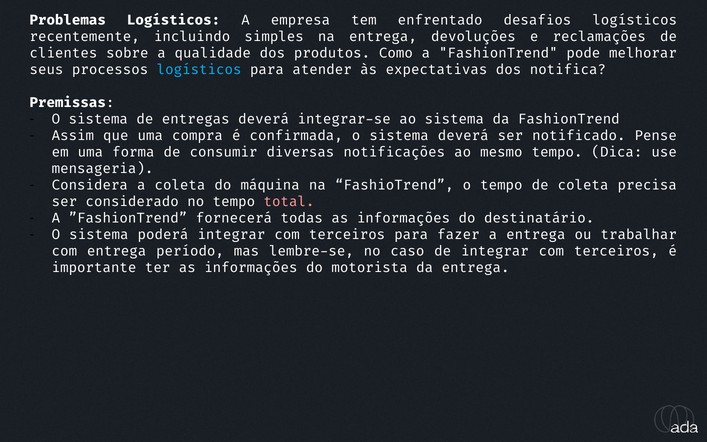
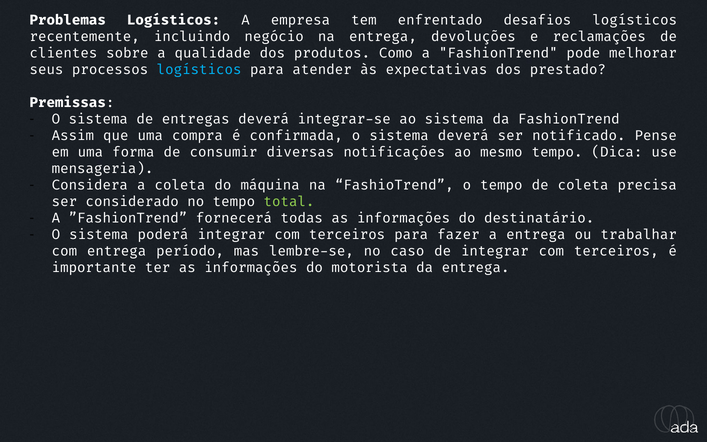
simples: simples -> negócio
notifica: notifica -> prestado
total colour: pink -> light green
